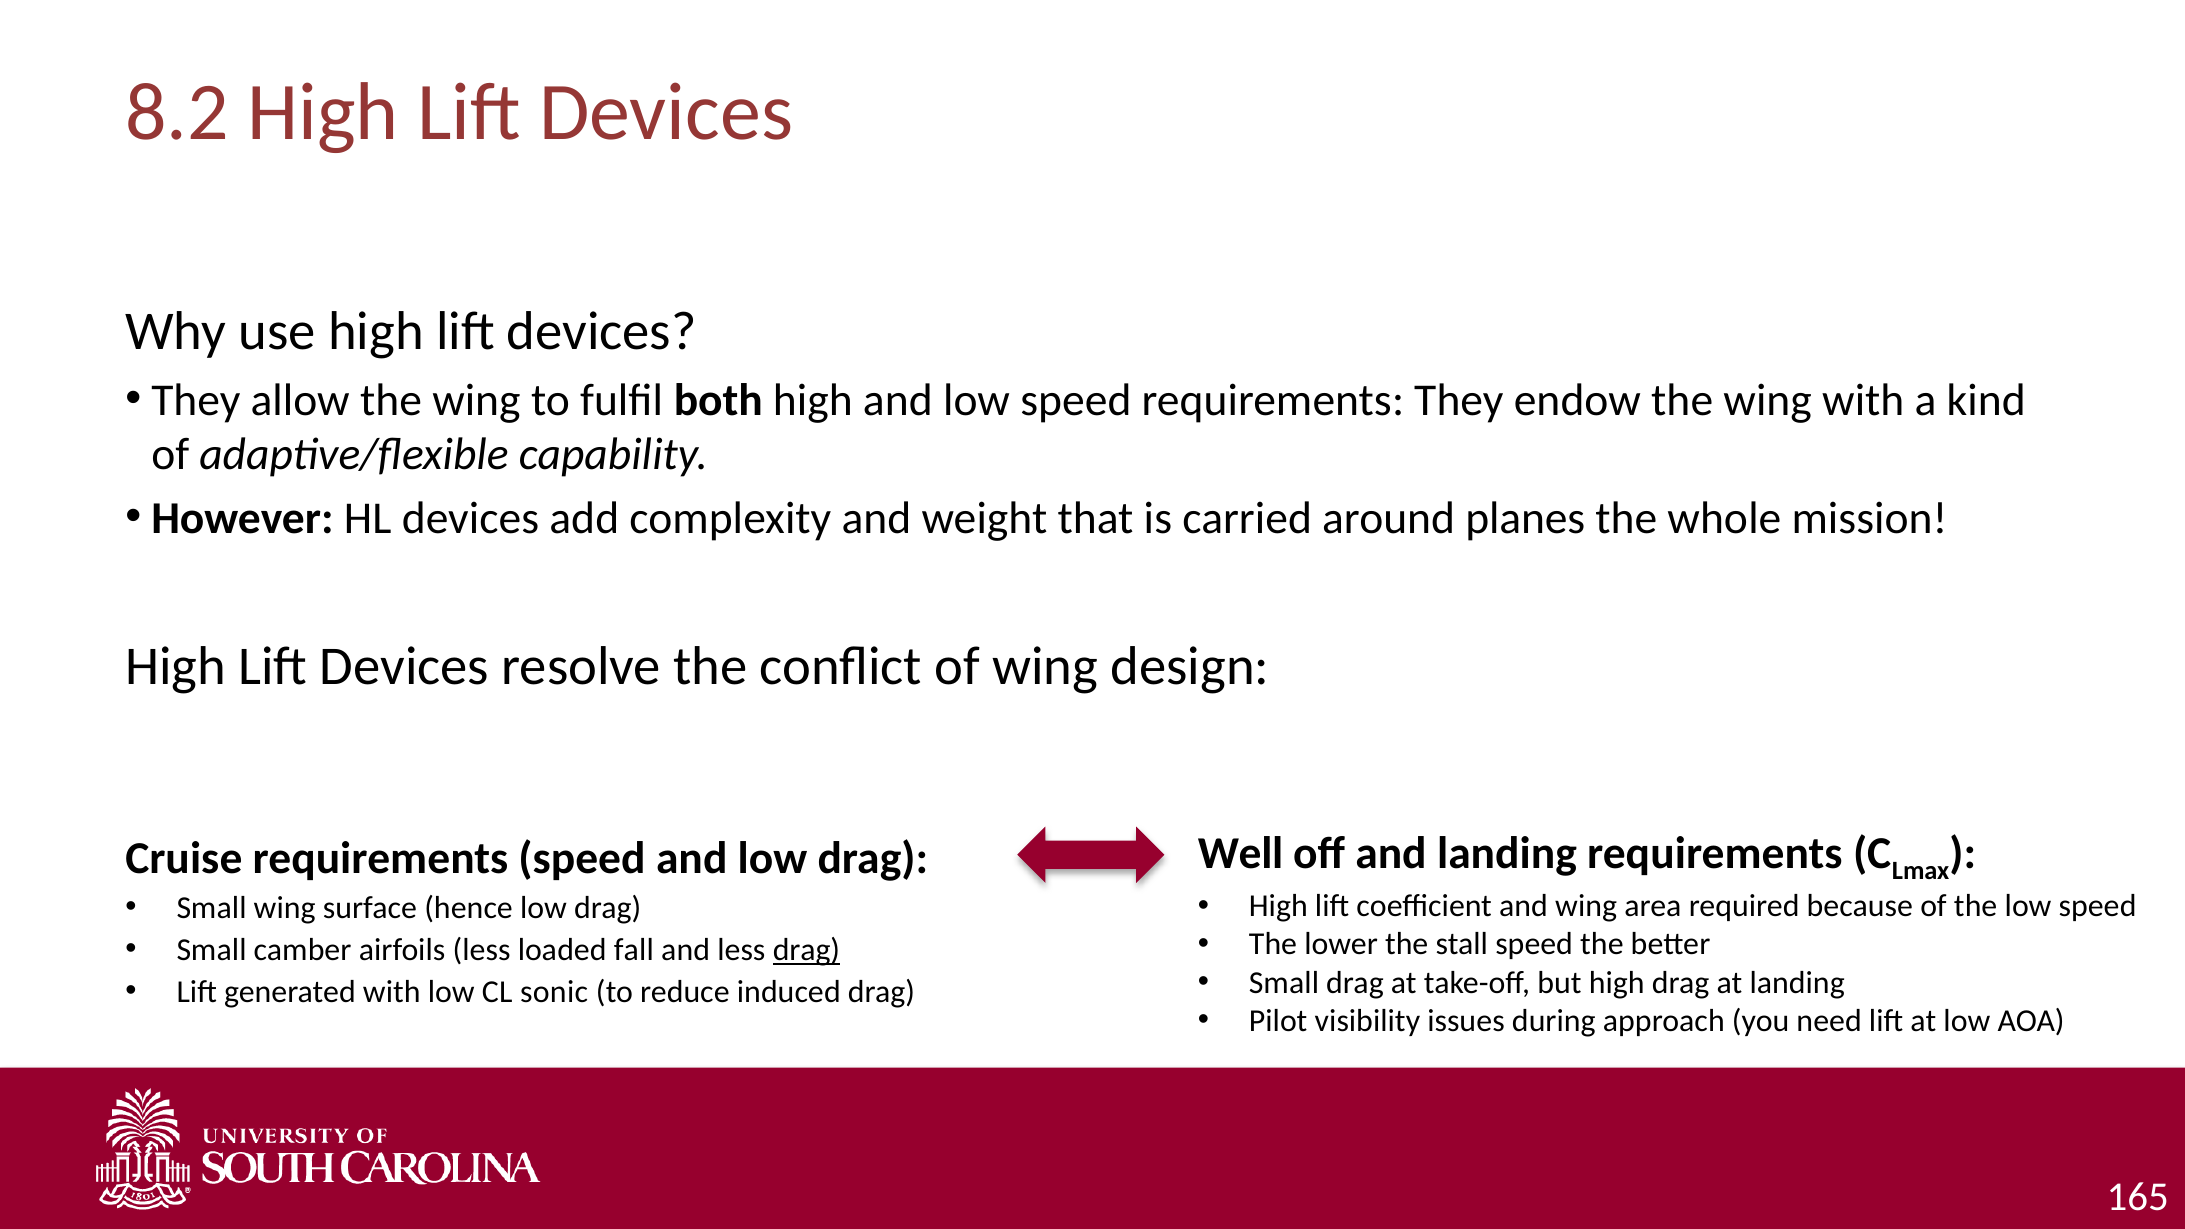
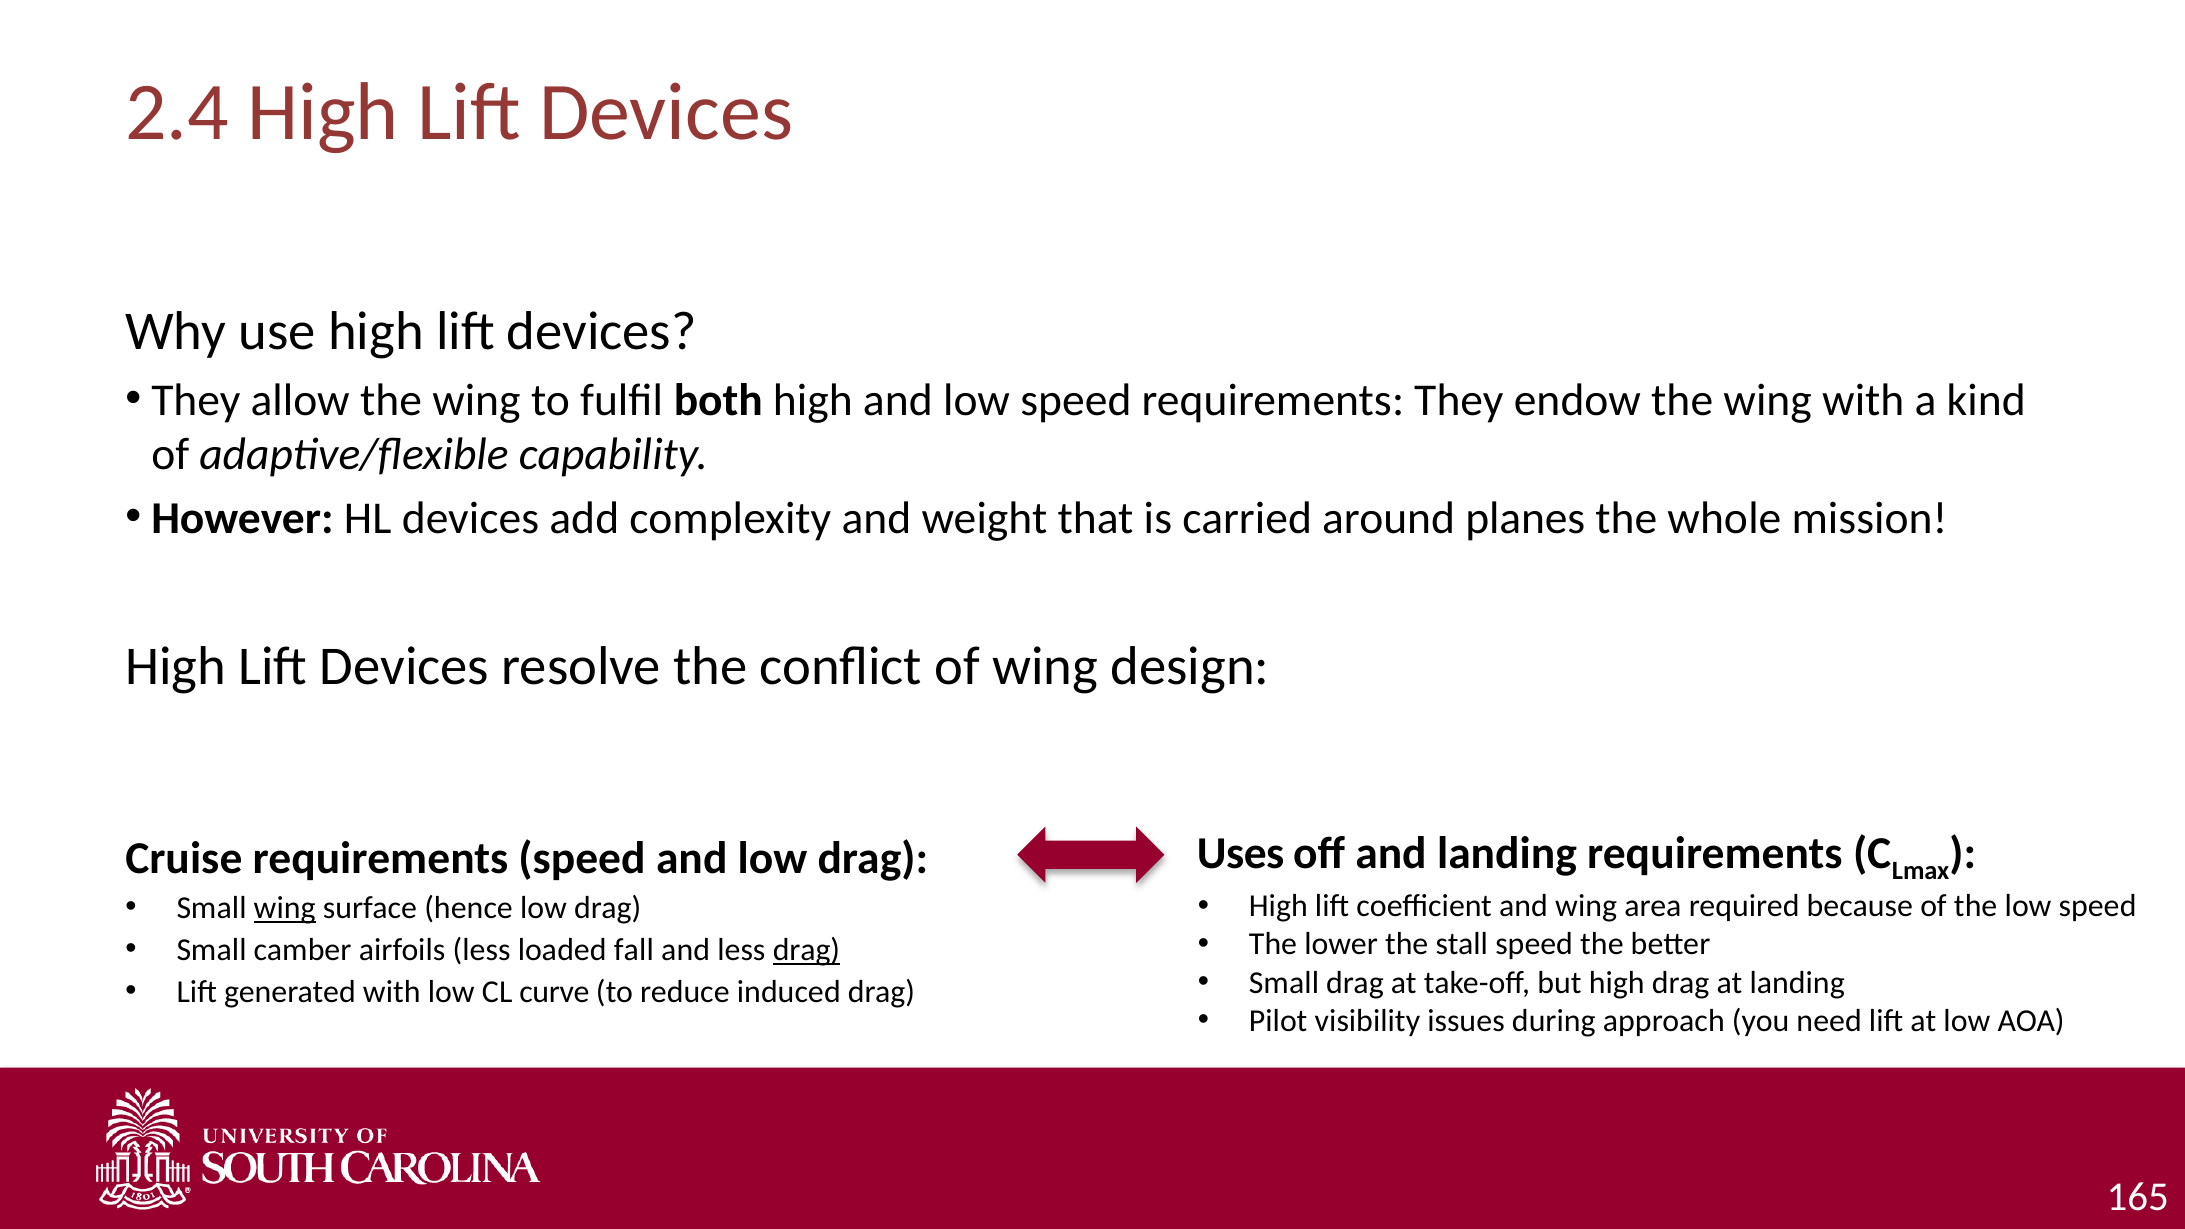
8.2: 8.2 -> 2.4
Well: Well -> Uses
wing at (285, 908) underline: none -> present
sonic: sonic -> curve
